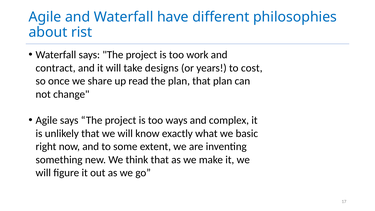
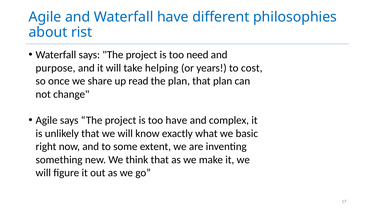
work: work -> need
contract: contract -> purpose
designs: designs -> helping
too ways: ways -> have
